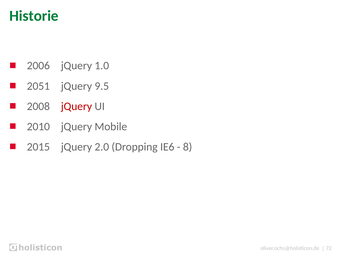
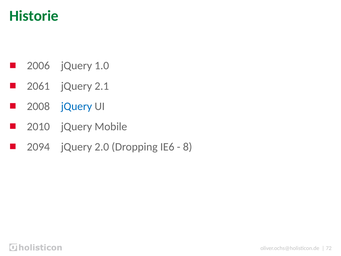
2051: 2051 -> 2061
9.5: 9.5 -> 2.1
jQuery at (76, 106) colour: red -> blue
2015: 2015 -> 2094
